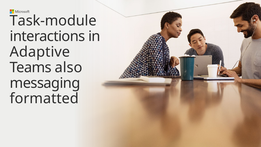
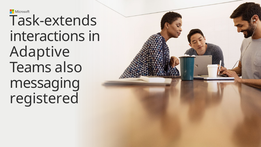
Task-module: Task-module -> Task-extends
formatted: formatted -> registered
